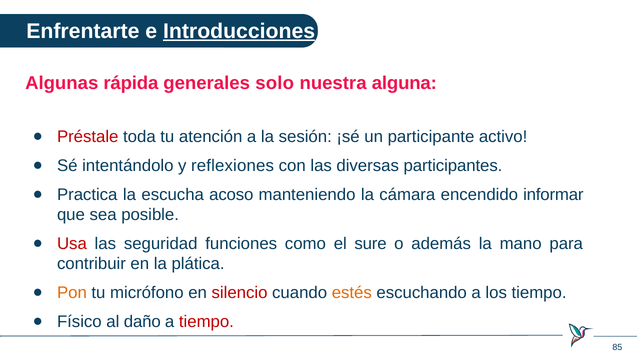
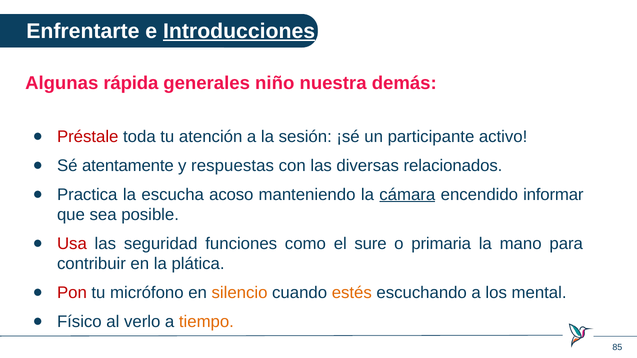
solo: solo -> niño
alguna: alguna -> demás
intentándolo: intentándolo -> atentamente
reflexiones: reflexiones -> respuestas
participantes: participantes -> relacionados
cámara underline: none -> present
además: además -> primaria
Pon colour: orange -> red
silencio colour: red -> orange
los tiempo: tiempo -> mental
daño: daño -> verlo
tiempo at (206, 322) colour: red -> orange
